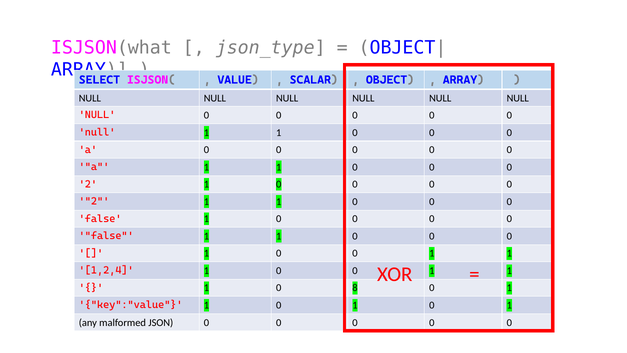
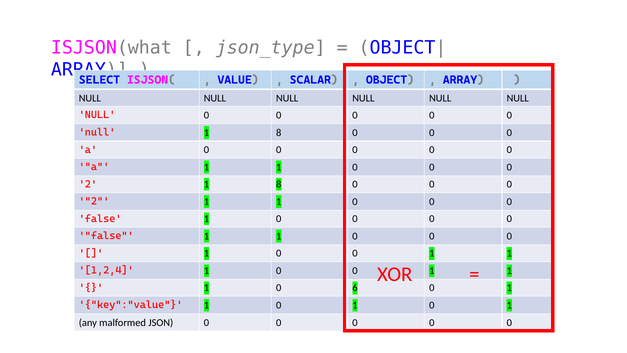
null 1 1: 1 -> 8
2 1 0: 0 -> 8
8: 8 -> 6
